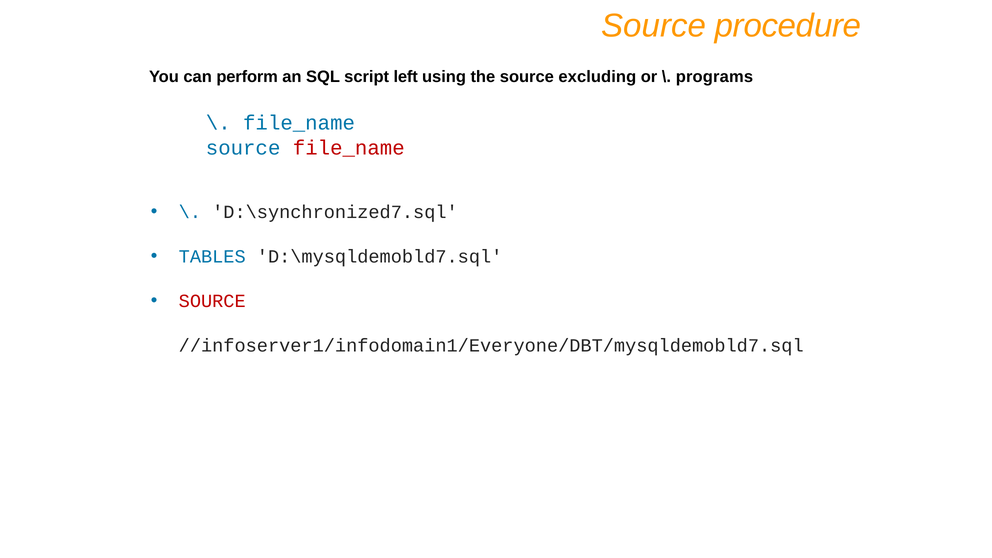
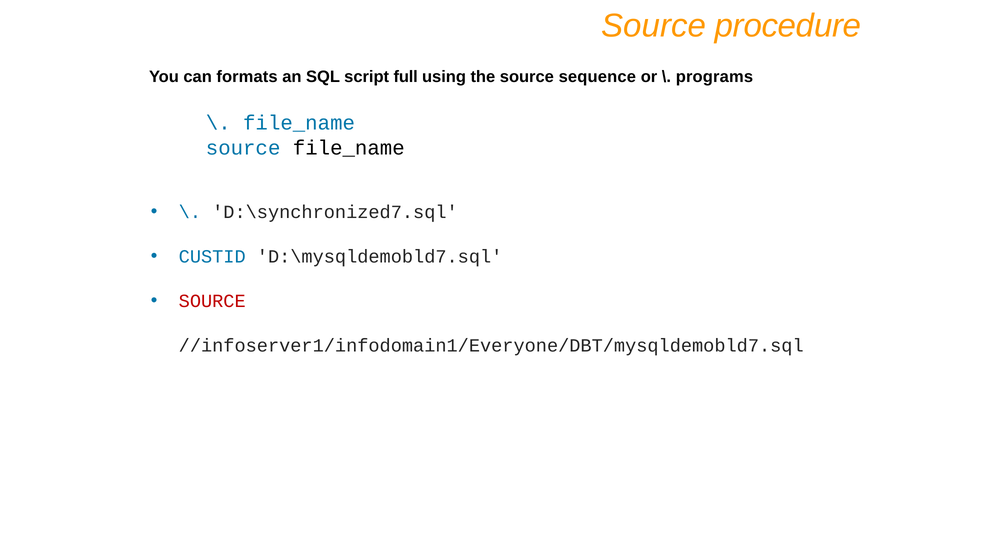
perform: perform -> formats
left: left -> full
excluding: excluding -> sequence
file_name at (349, 148) colour: red -> black
TABLES: TABLES -> CUSTID
